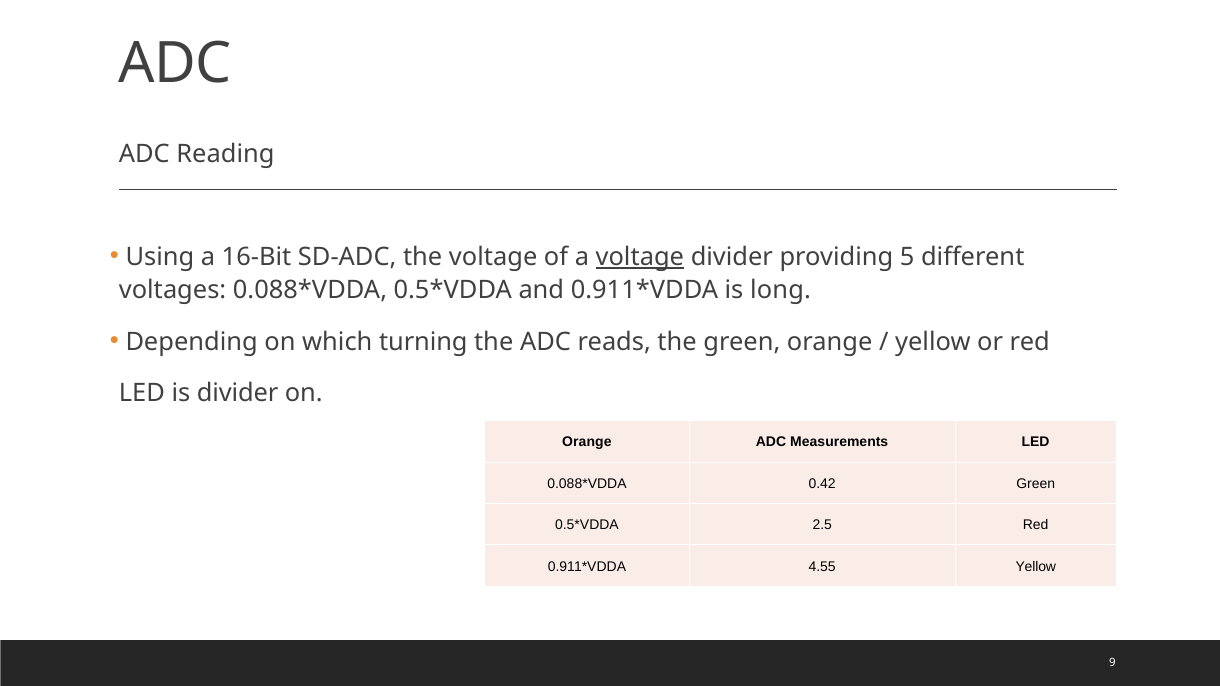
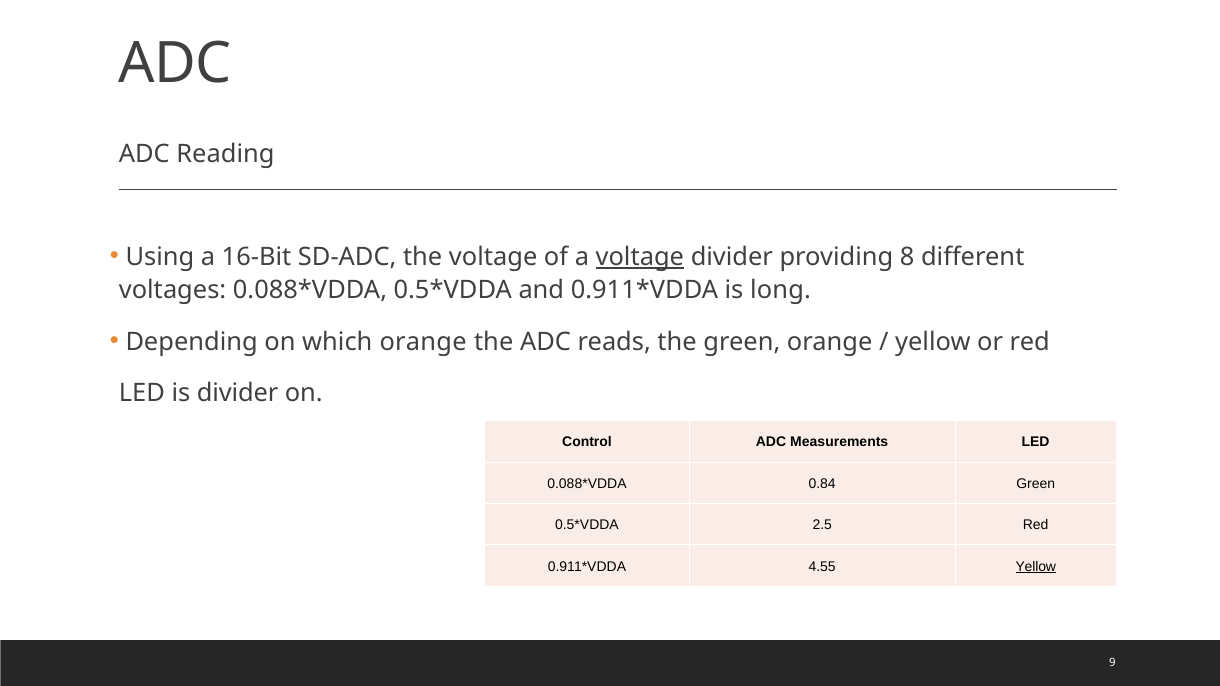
5: 5 -> 8
which turning: turning -> orange
Orange at (587, 443): Orange -> Control
0.42: 0.42 -> 0.84
Yellow at (1036, 567) underline: none -> present
